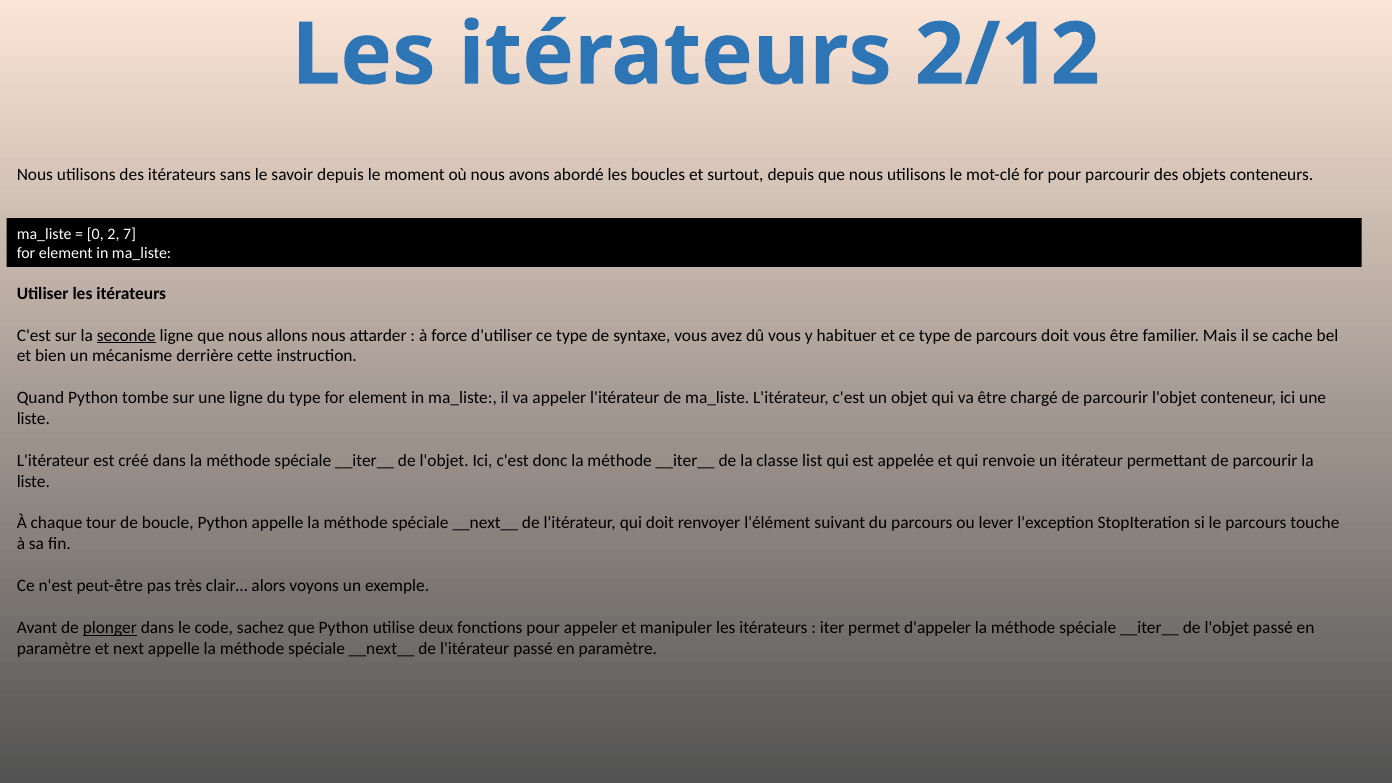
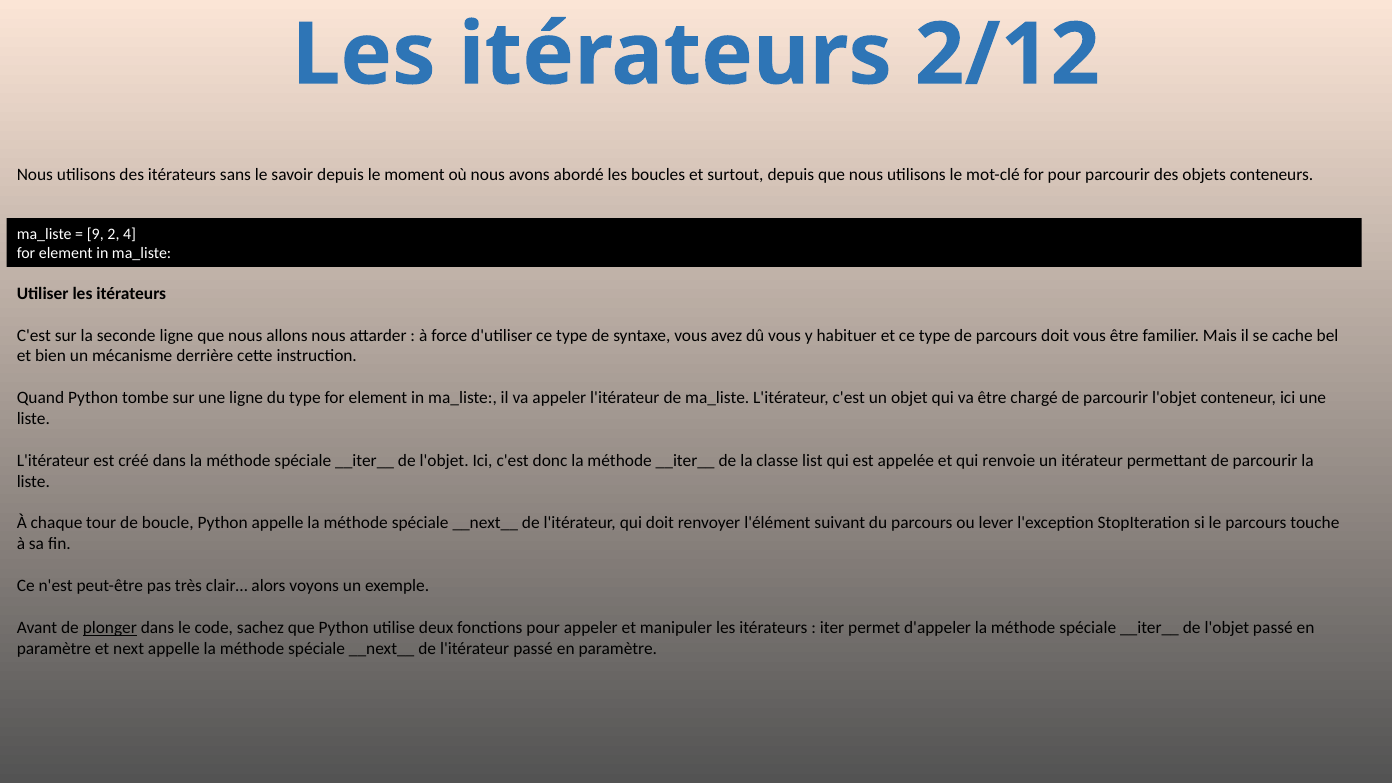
0: 0 -> 9
7: 7 -> 4
seconde underline: present -> none
